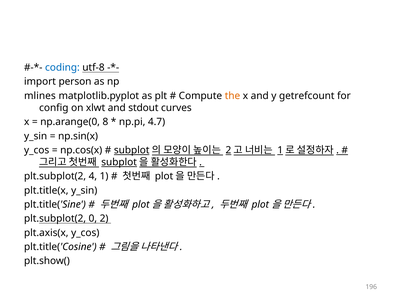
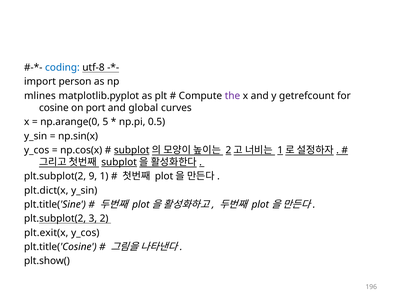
the colour: orange -> purple
config: config -> cosine
xlwt: xlwt -> port
stdout: stdout -> global
8: 8 -> 5
4.7: 4.7 -> 0.5
4: 4 -> 9
plt.title(x: plt.title(x -> plt.dict(x
0: 0 -> 3
plt.axis(x: plt.axis(x -> plt.exit(x
